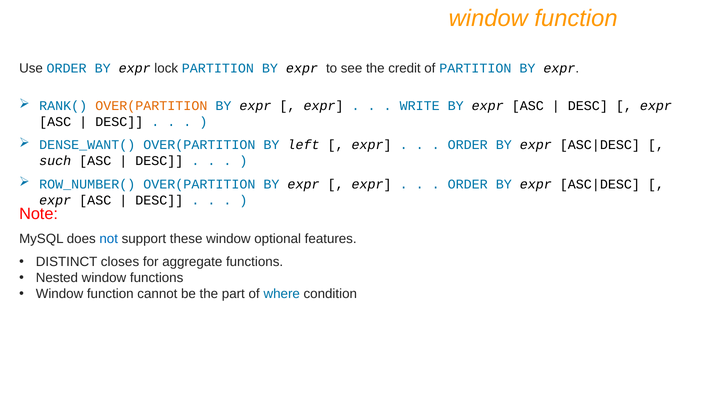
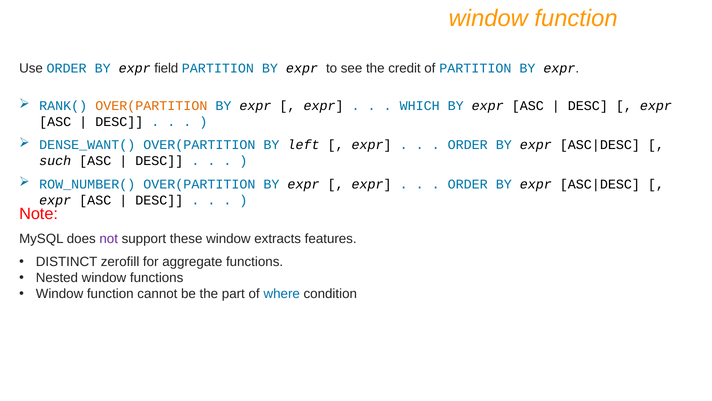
lock: lock -> field
WRITE: WRITE -> WHICH
not colour: blue -> purple
optional: optional -> extracts
closes: closes -> zerofill
